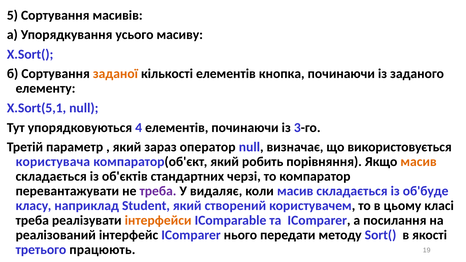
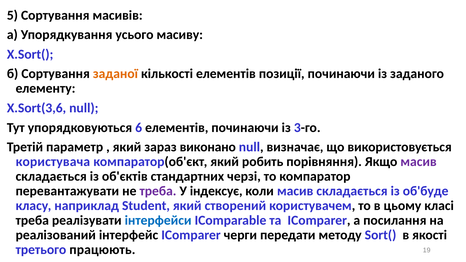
кнопка: кнопка -> позиції
X.Sort(5,1: X.Sort(5,1 -> X.Sort(3,6
4: 4 -> 6
оператор: оператор -> виконано
масив at (419, 162) colour: orange -> purple
видаляє: видаляє -> індексує
інтерфейси colour: orange -> blue
нього: нього -> черги
